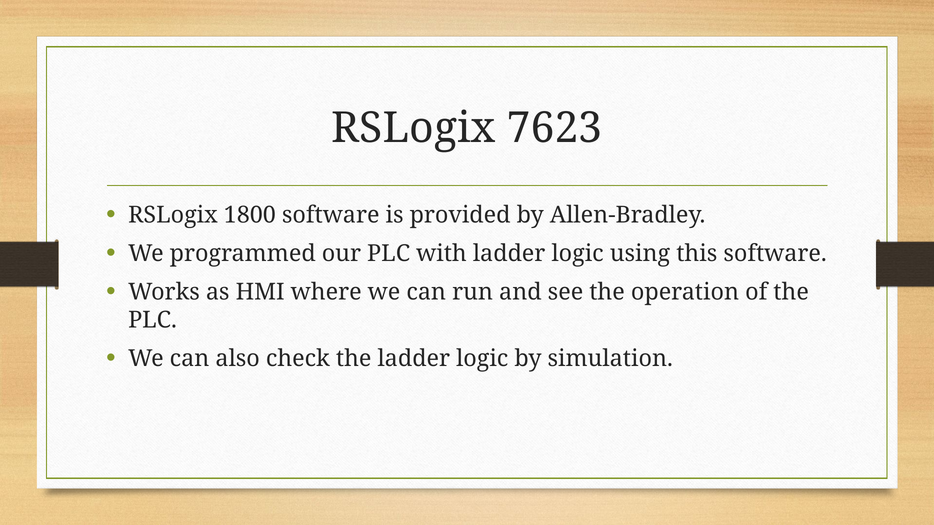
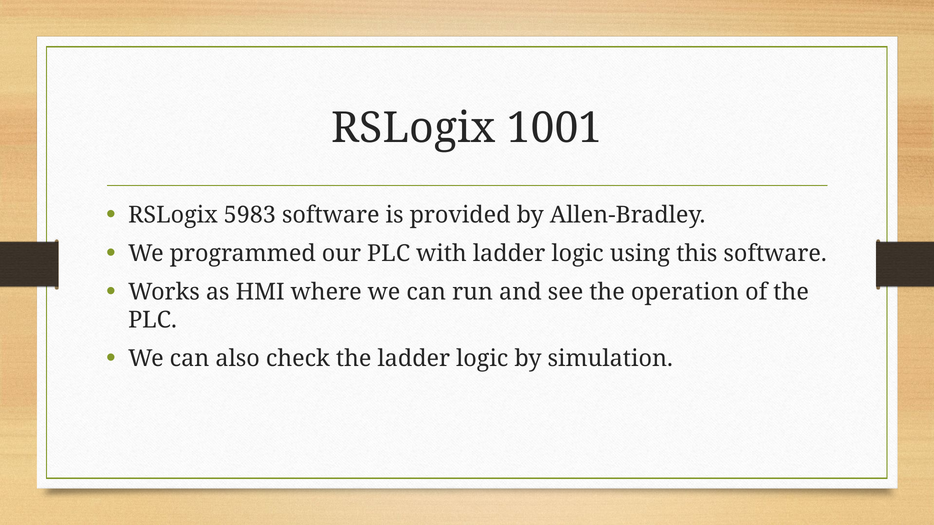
7623: 7623 -> 1001
1800: 1800 -> 5983
